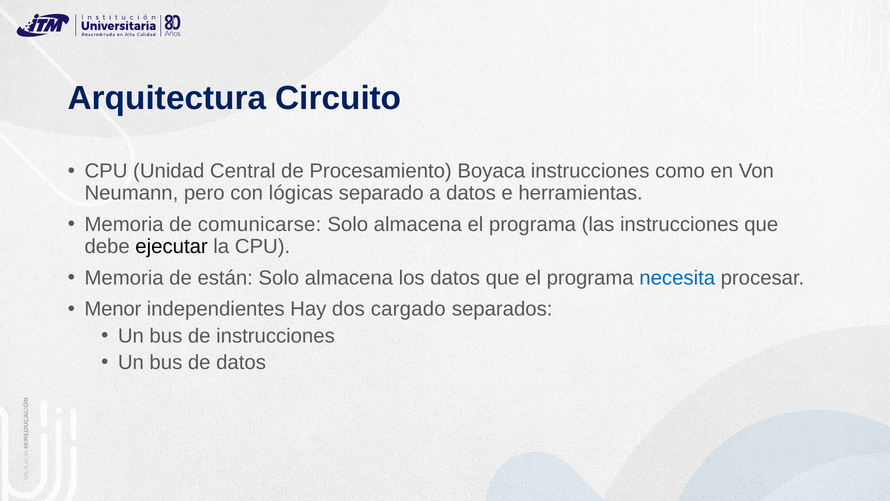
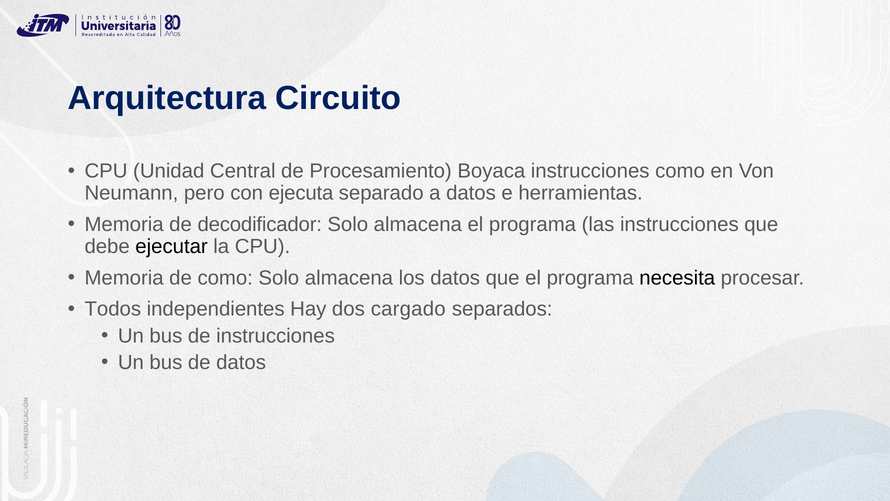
lógicas: lógicas -> ejecuta
comunicarse: comunicarse -> decodificador
de están: están -> como
necesita colour: blue -> black
Menor: Menor -> Todos
